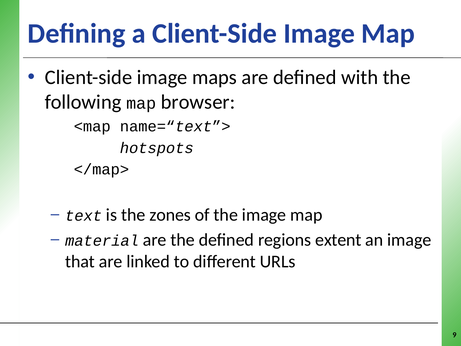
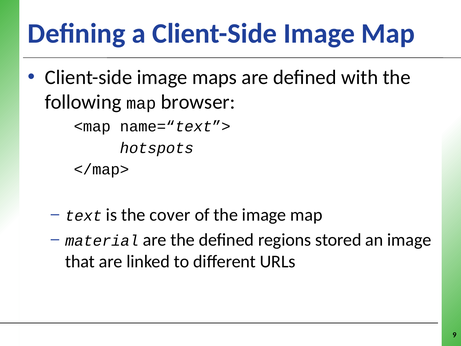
zones: zones -> cover
extent: extent -> stored
